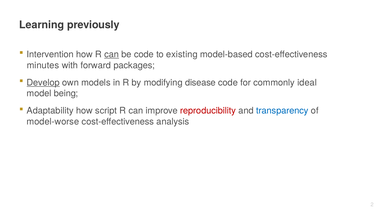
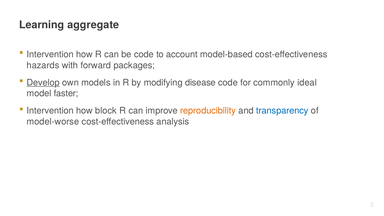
previously: previously -> aggregate
can at (112, 54) underline: present -> none
existing: existing -> account
minutes: minutes -> hazards
being: being -> faster
Adaptability at (50, 111): Adaptability -> Intervention
script: script -> block
reproducibility colour: red -> orange
